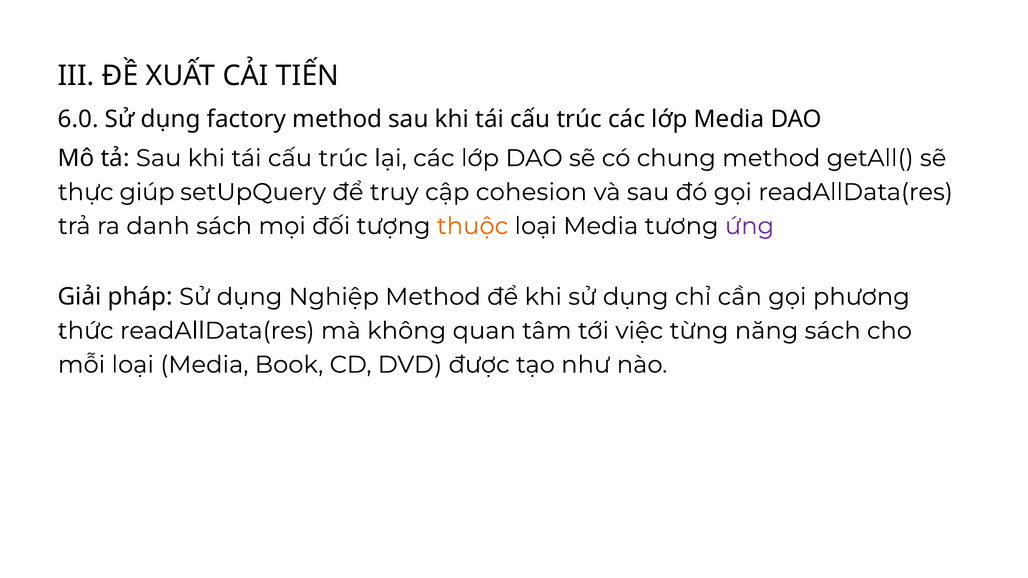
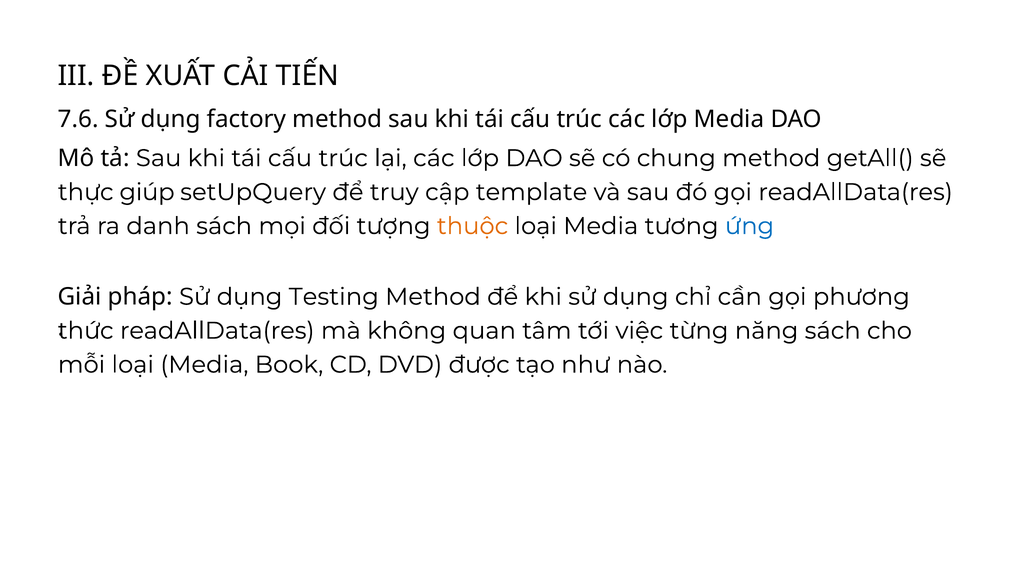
6.0: 6.0 -> 7.6
cohesion: cohesion -> template
ứng colour: purple -> blue
Nghiệp: Nghiệp -> Testing
